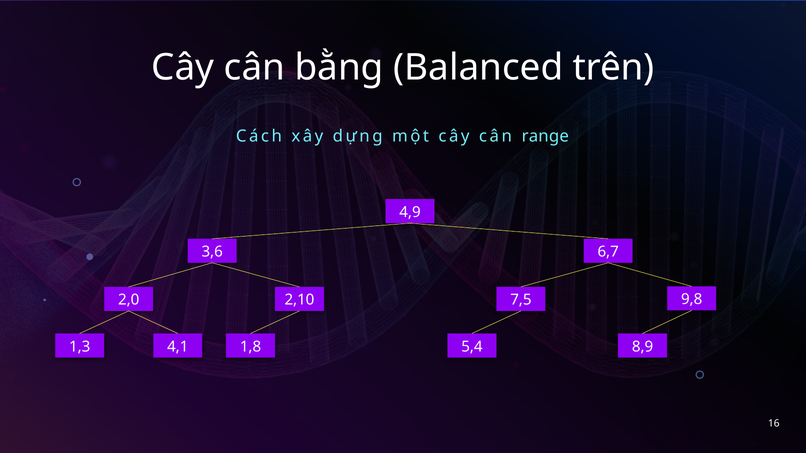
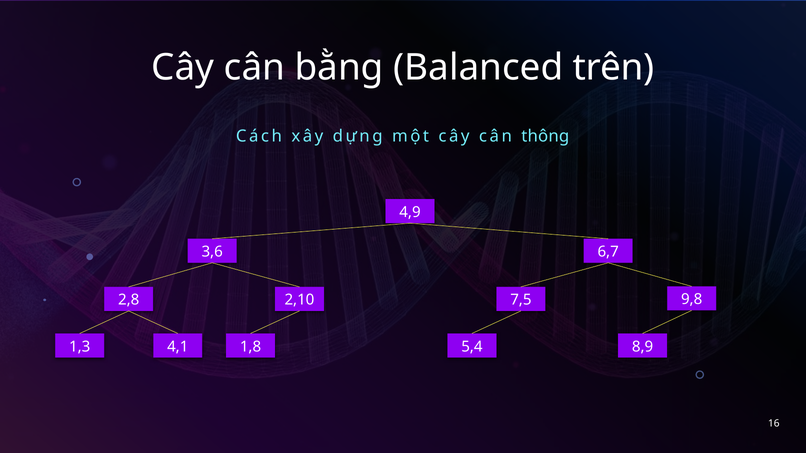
range: range -> thông
2,0: 2,0 -> 2,8
